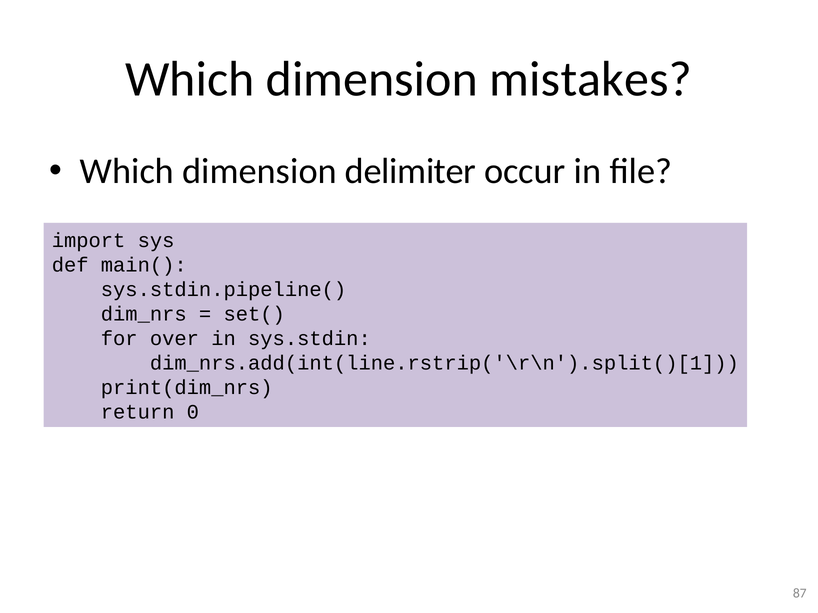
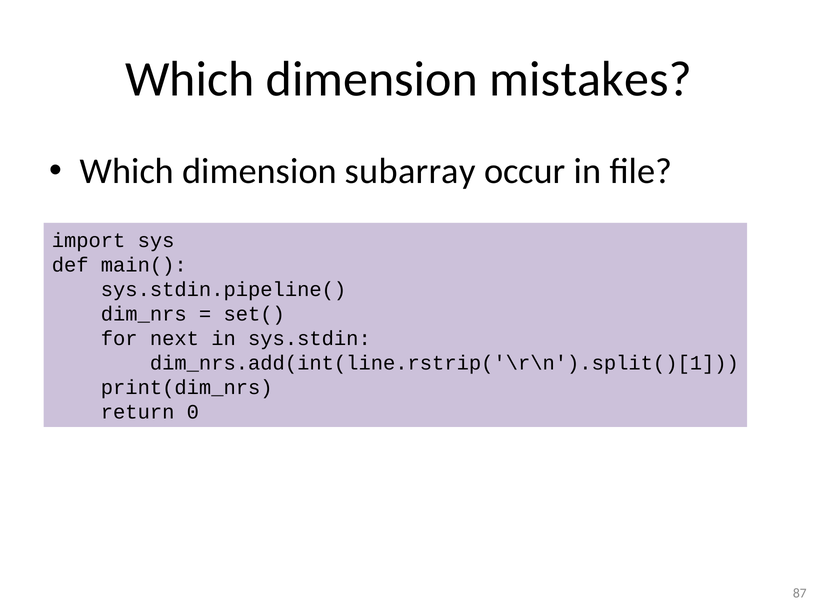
delimiter: delimiter -> subarray
over: over -> next
